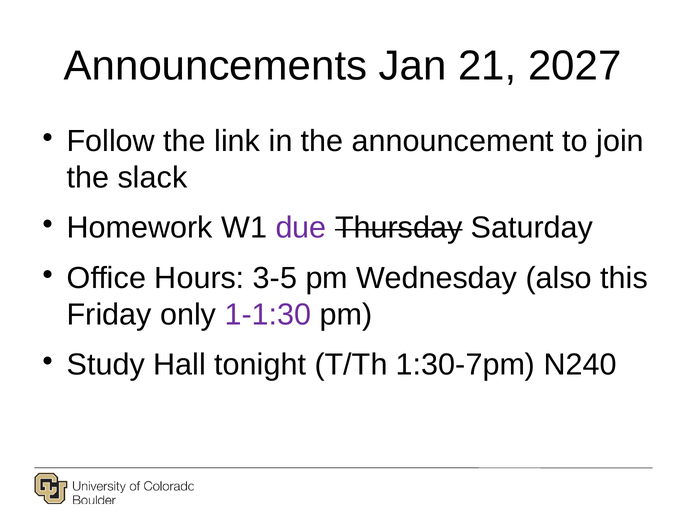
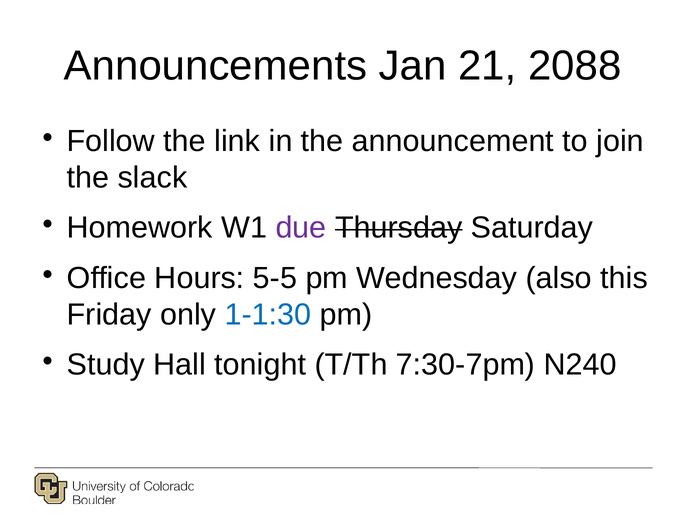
2027: 2027 -> 2088
3-5: 3-5 -> 5-5
1-1:30 colour: purple -> blue
1:30-7pm: 1:30-7pm -> 7:30-7pm
